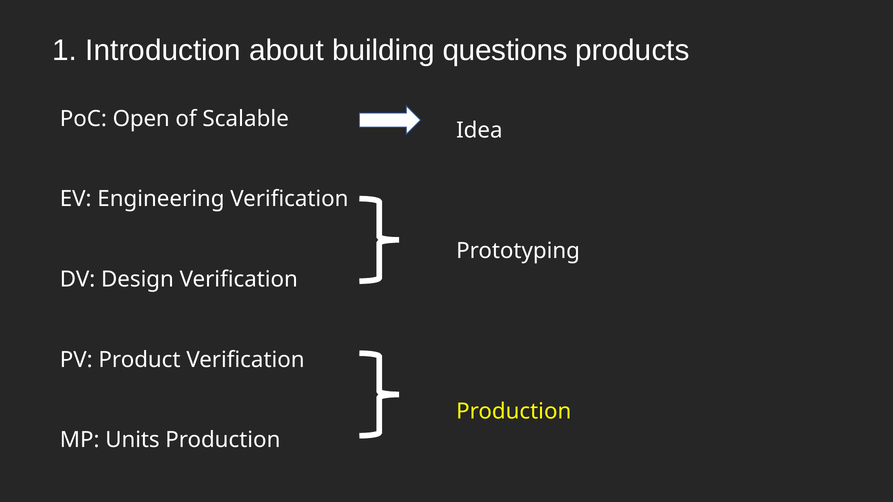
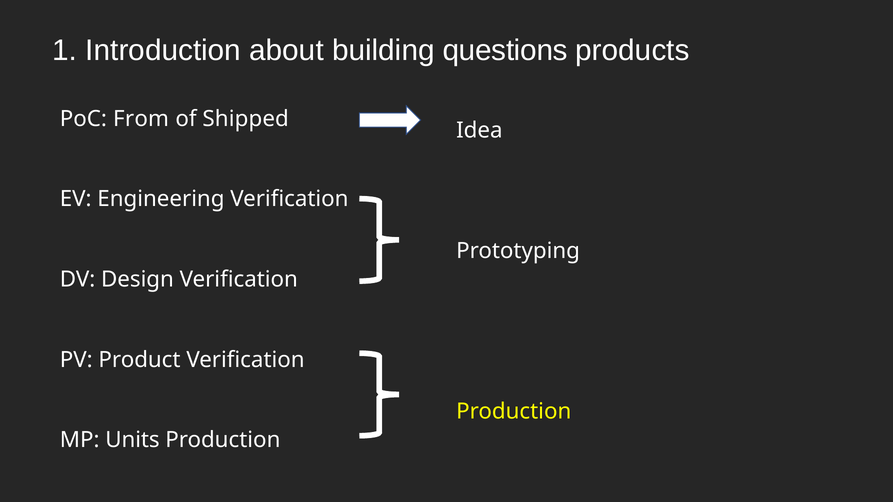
Open: Open -> From
Scalable: Scalable -> Shipped
